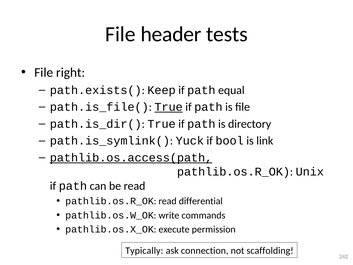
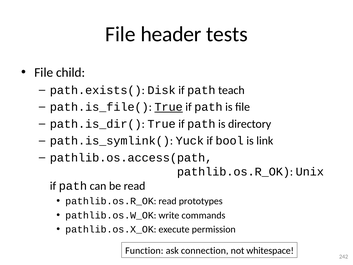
right: right -> child
Keep: Keep -> Disk
equal: equal -> teach
pathlib.os.access(path underline: present -> none
differential: differential -> prototypes
Typically: Typically -> Function
scaffolding: scaffolding -> whitespace
